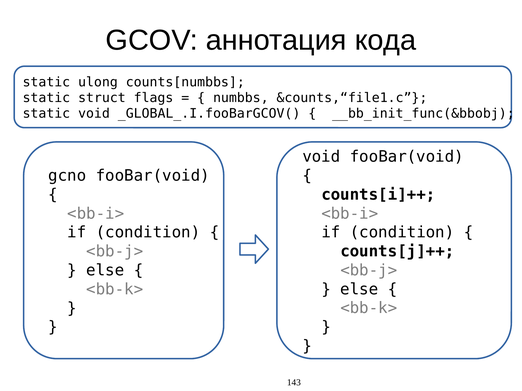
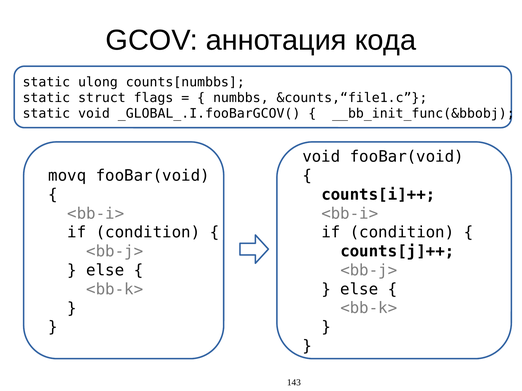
gcno: gcno -> movq
